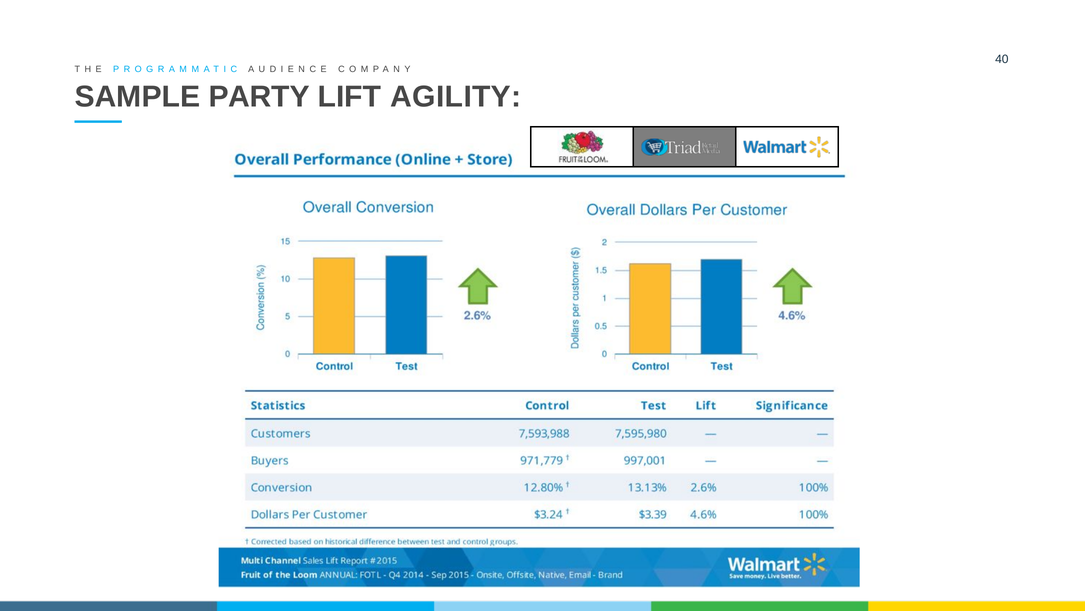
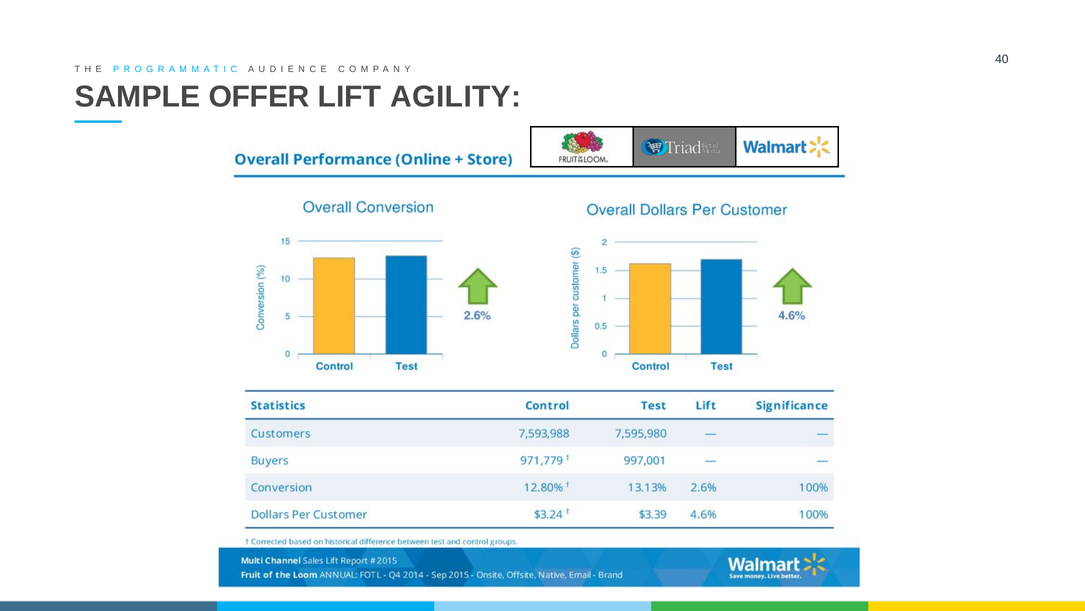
PARTY: PARTY -> OFFER
